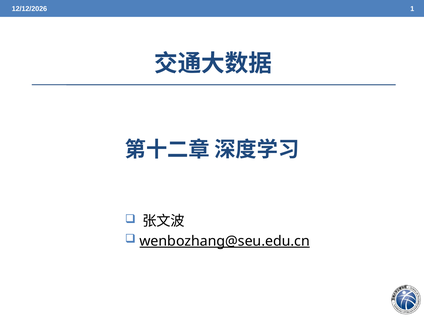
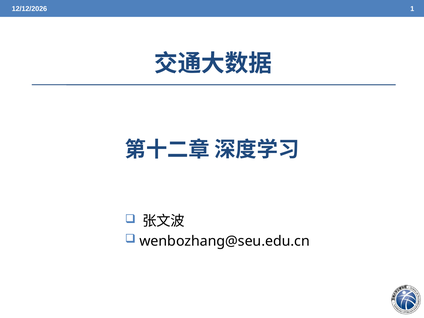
wenbozhang@seu.edu.cn underline: present -> none
